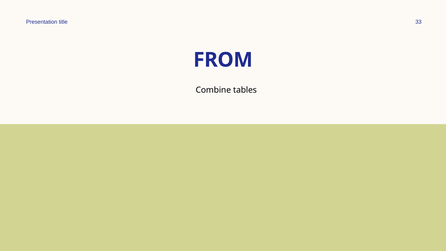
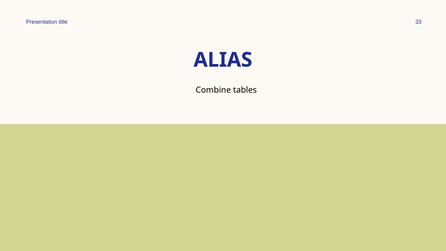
FROM: FROM -> ALIAS
